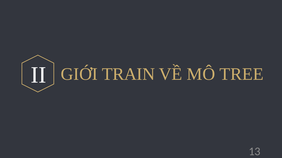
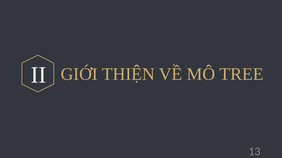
TRAIN: TRAIN -> THIỆN
